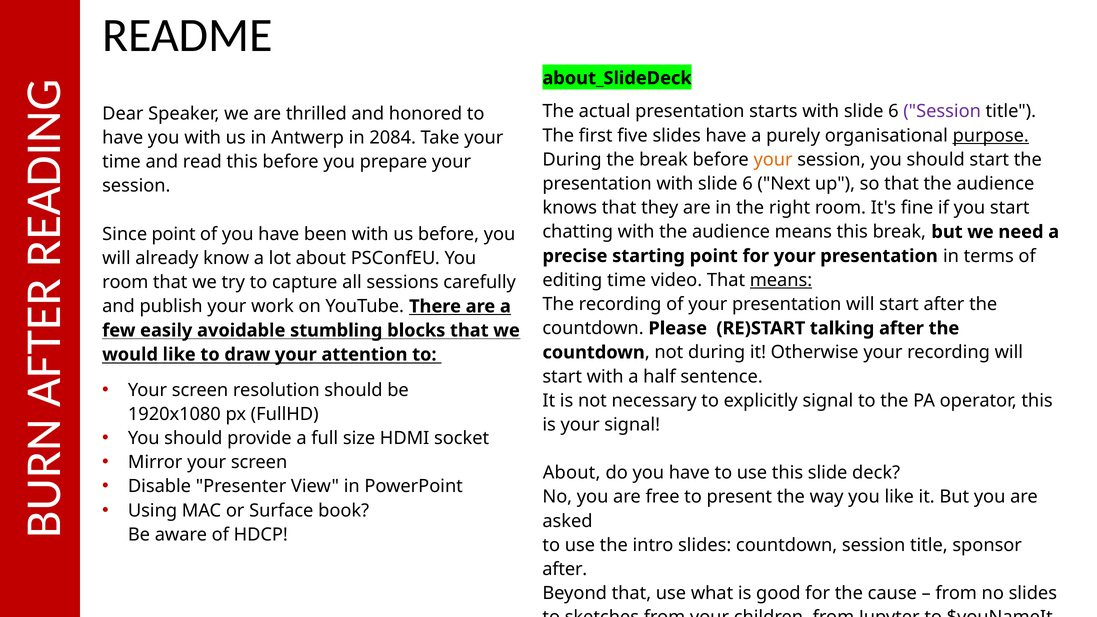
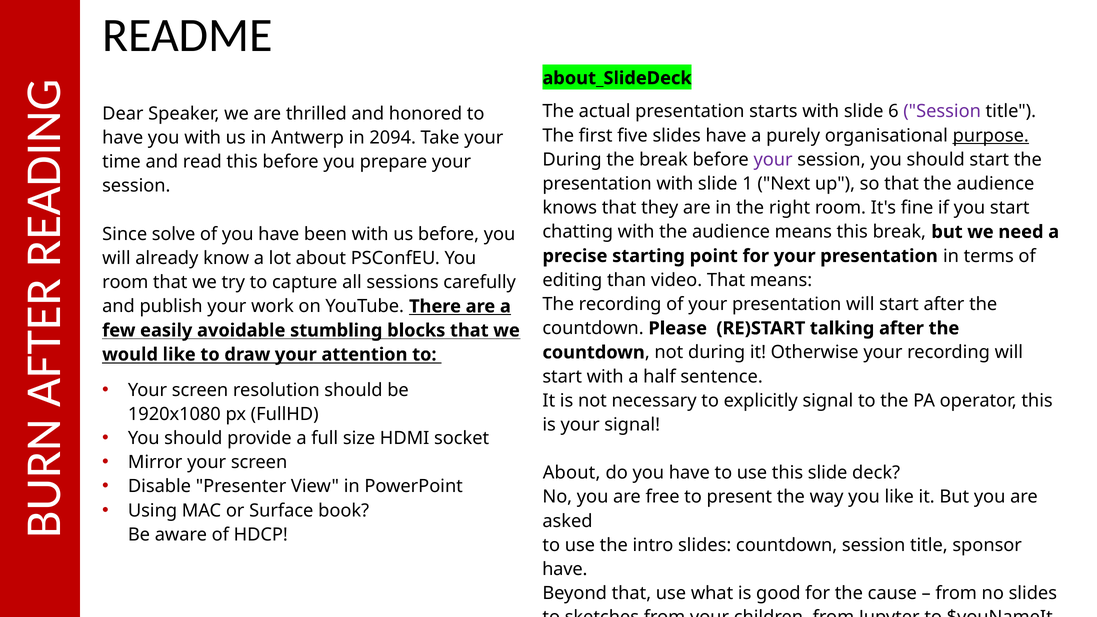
2084: 2084 -> 2094
your at (773, 160) colour: orange -> purple
presentation with slide 6: 6 -> 1
Since point: point -> solve
editing time: time -> than
means at (781, 280) underline: present -> none
after at (565, 569): after -> have
